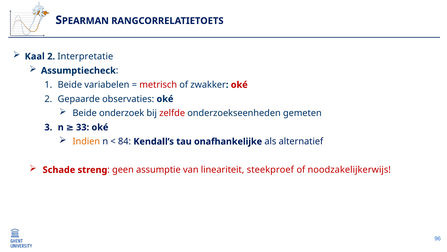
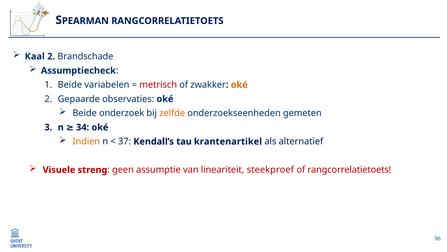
Interpretatie: Interpretatie -> Brandschade
oké at (239, 85) colour: red -> orange
zelfde colour: red -> orange
33: 33 -> 34
84: 84 -> 37
onafhankelijke: onafhankelijke -> krantenartikel
Schade: Schade -> Visuele
of noodzakelijkerwijs: noodzakelijkerwijs -> rangcorrelatietoets
